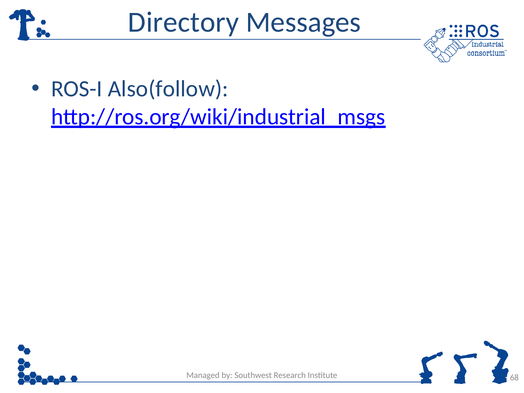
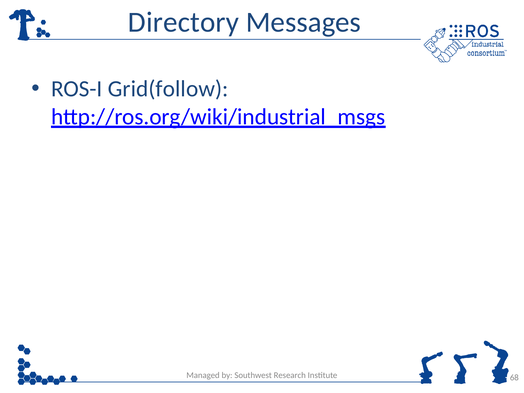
Also(follow: Also(follow -> Grid(follow
